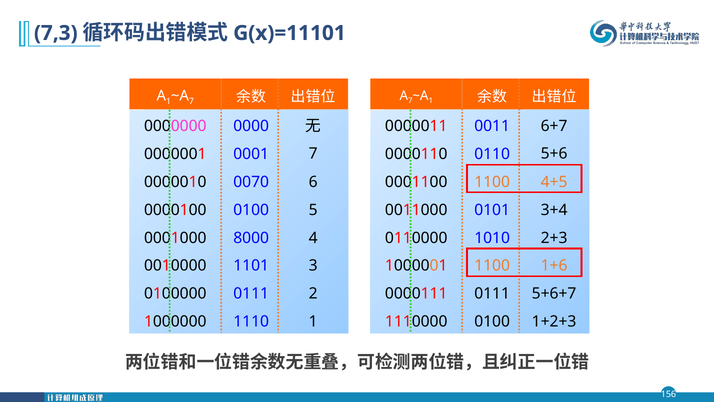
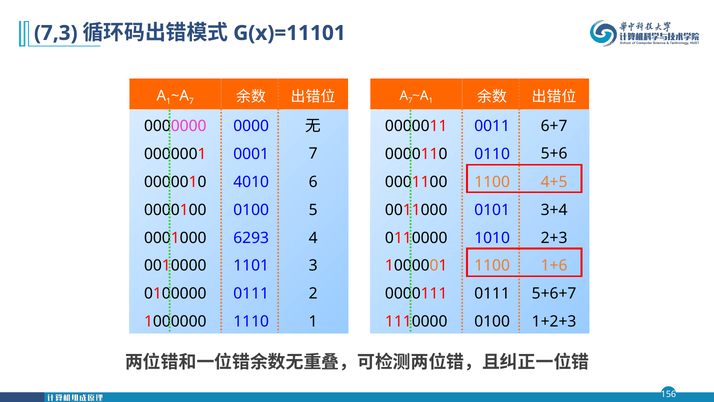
0070: 0070 -> 4010
8000: 8000 -> 6293
